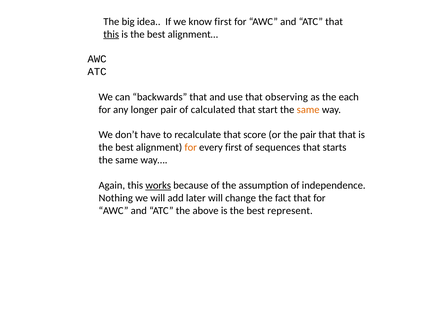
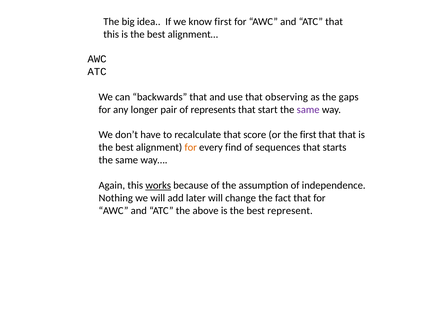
this at (111, 34) underline: present -> none
each: each -> gaps
calculated: calculated -> represents
same at (308, 110) colour: orange -> purple
the pair: pair -> first
every first: first -> find
